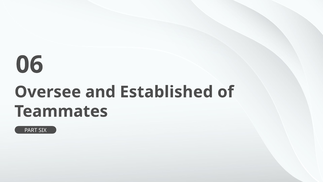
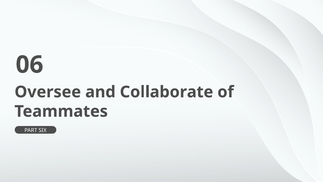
Established: Established -> Collaborate
